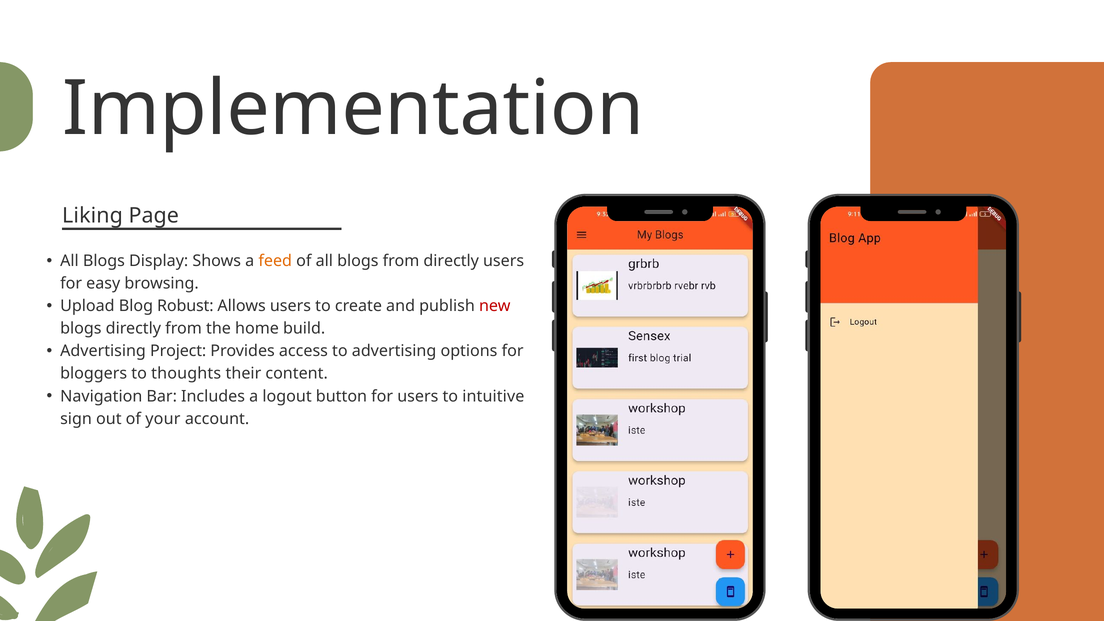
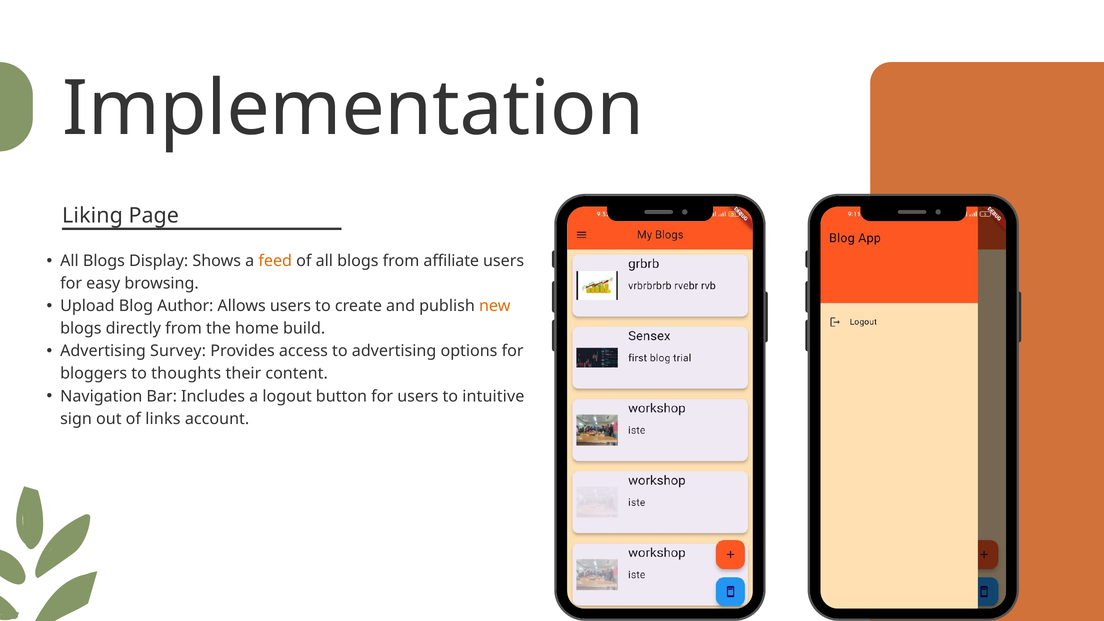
from directly: directly -> affiliate
Robust: Robust -> Author
new colour: red -> orange
Project: Project -> Survey
your: your -> links
